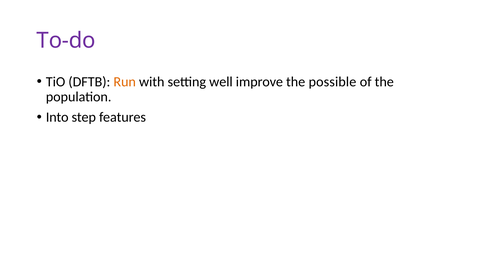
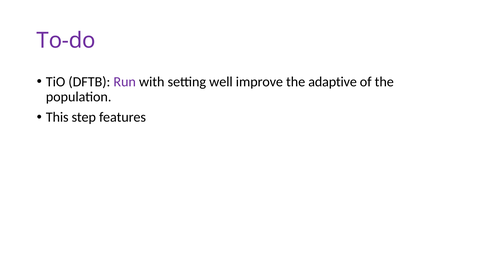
Run colour: orange -> purple
possible: possible -> adaptive
Into: Into -> This
